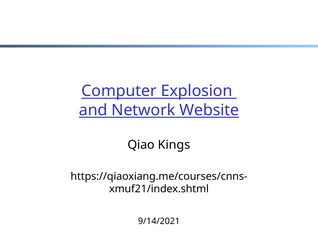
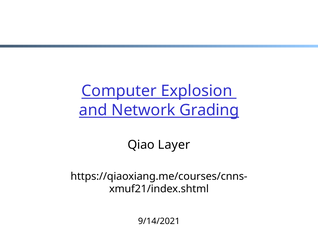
Website: Website -> Grading
Kings: Kings -> Layer
